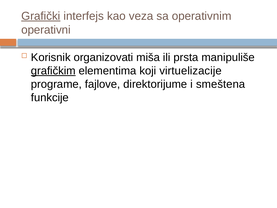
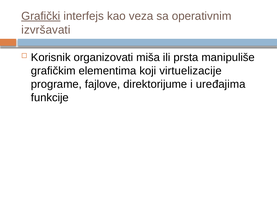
operativni: operativni -> izvršavati
grafičkim underline: present -> none
smeštena: smeštena -> uređajima
